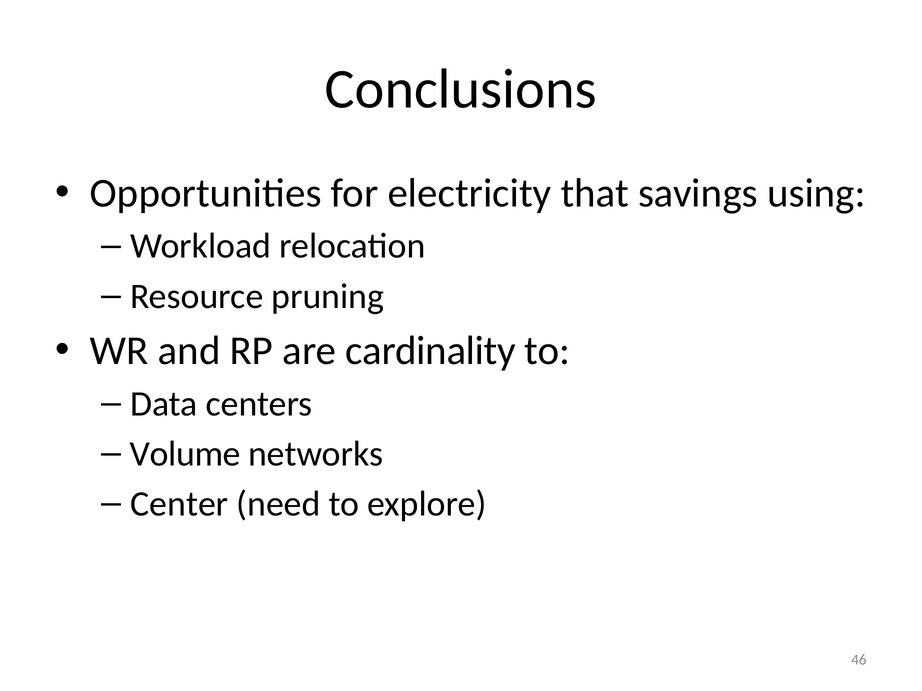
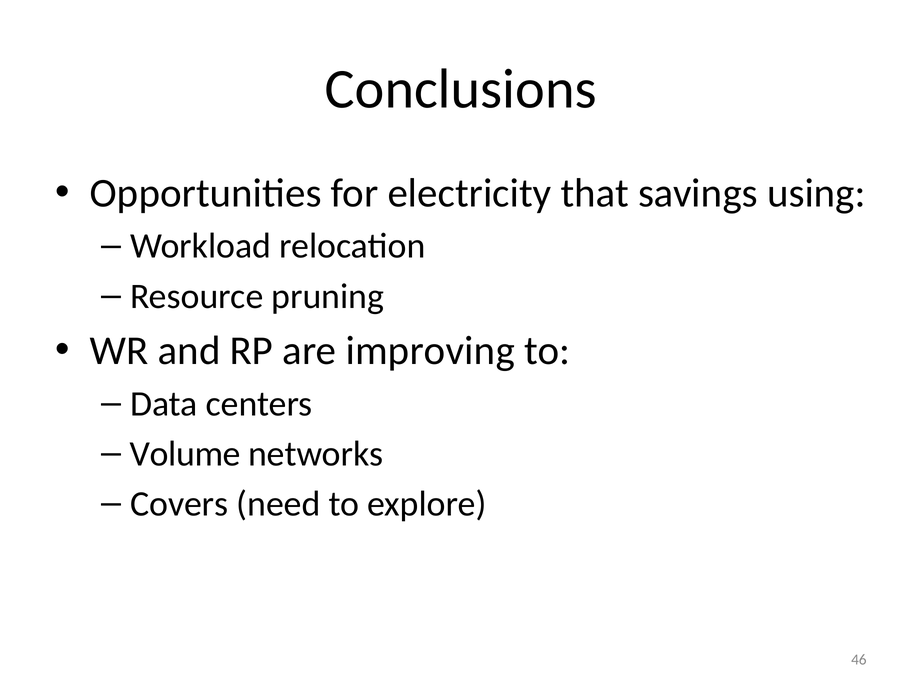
cardinality: cardinality -> improving
Center: Center -> Covers
